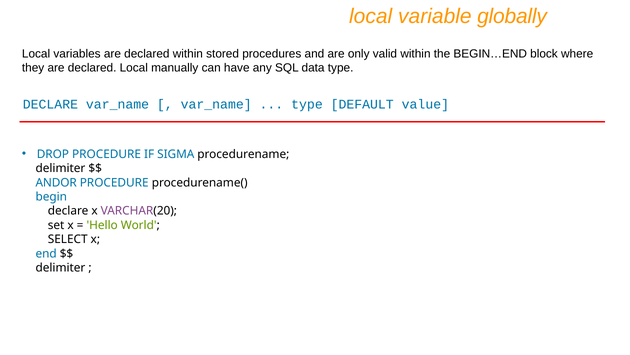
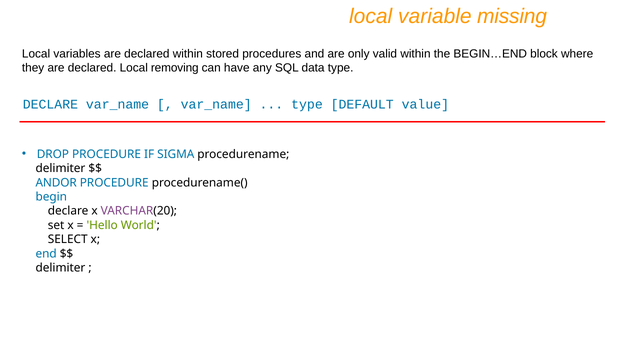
globally: globally -> missing
manually: manually -> removing
